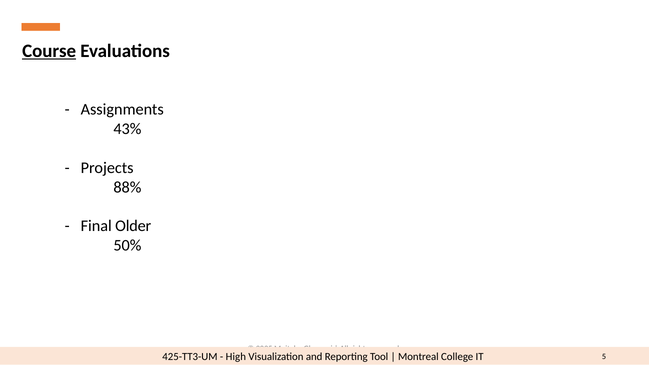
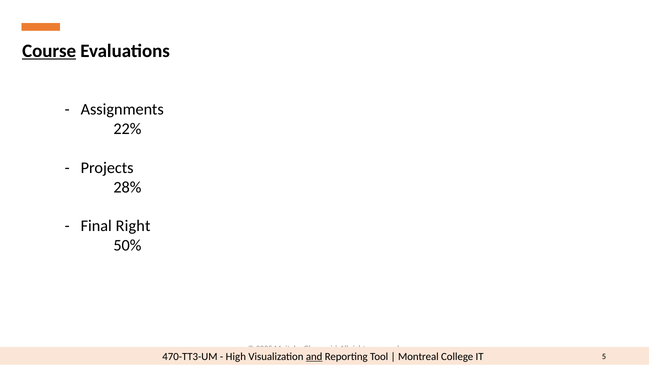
43%: 43% -> 22%
88%: 88% -> 28%
Older: Older -> Right
425-TT3-UM: 425-TT3-UM -> 470-TT3-UM
and underline: none -> present
